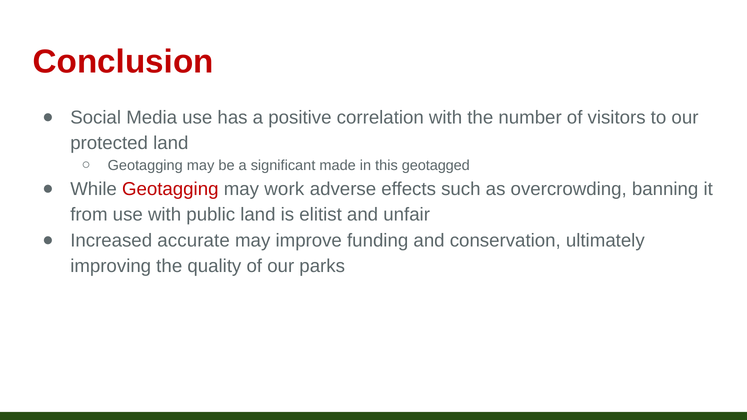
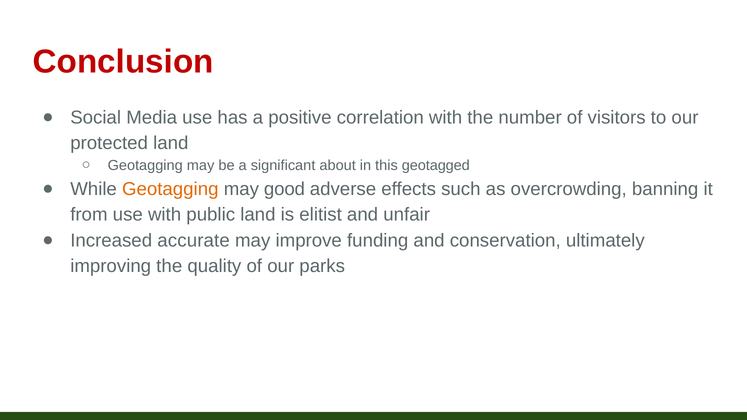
made: made -> about
Geotagging at (170, 189) colour: red -> orange
work: work -> good
